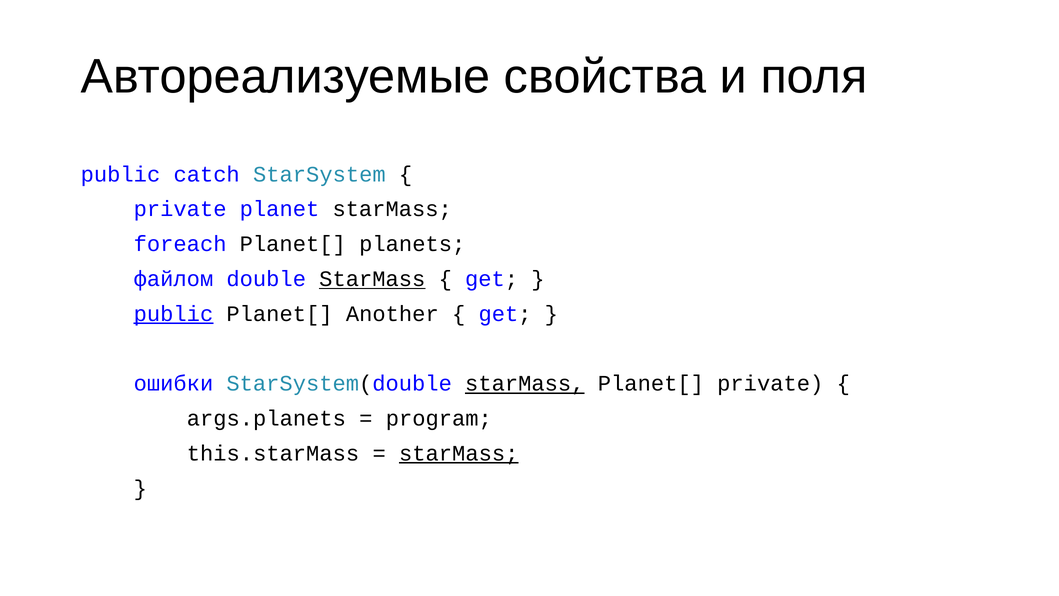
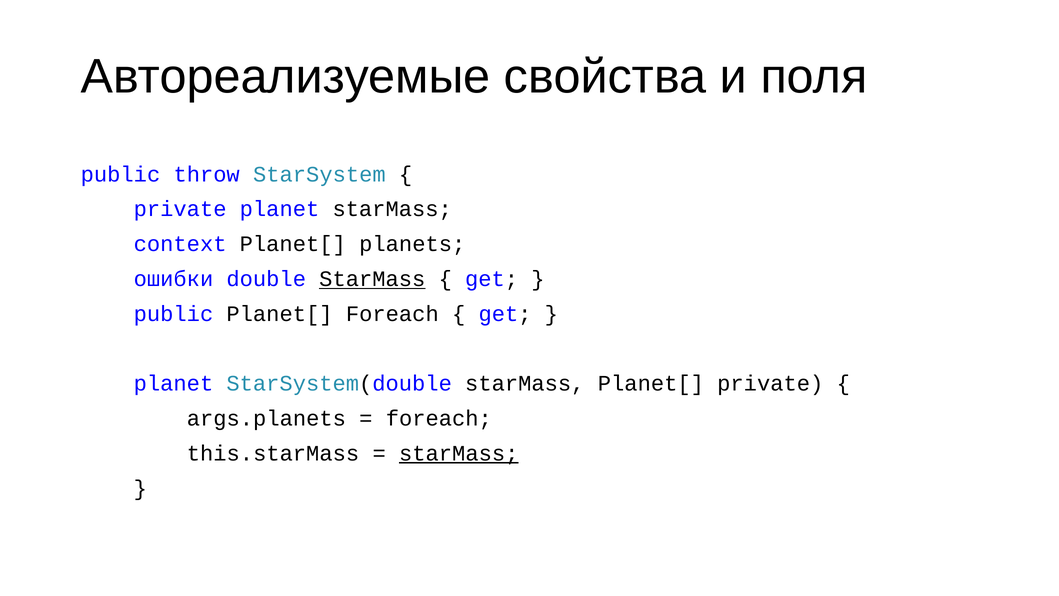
catch: catch -> throw
foreach: foreach -> context
файлом: файлом -> ошибки
public at (173, 314) underline: present -> none
Planet[ Another: Another -> Foreach
ошибки at (173, 383): ошибки -> planet
starMass at (525, 383) underline: present -> none
program at (439, 418): program -> foreach
